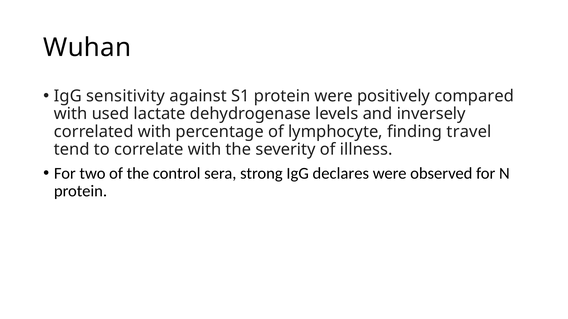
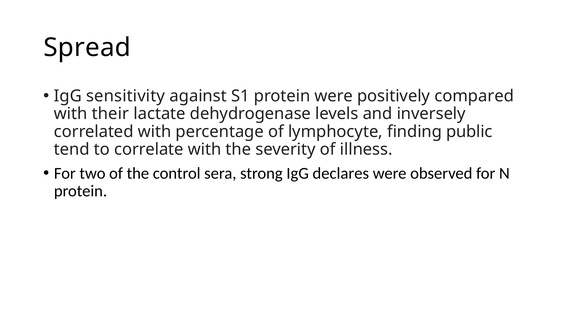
Wuhan: Wuhan -> Spread
used: used -> their
travel: travel -> public
